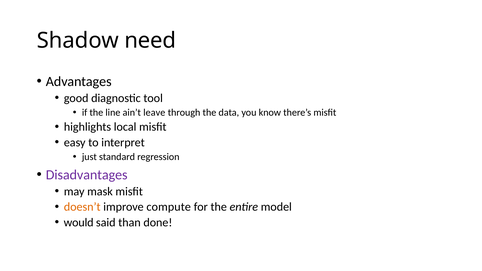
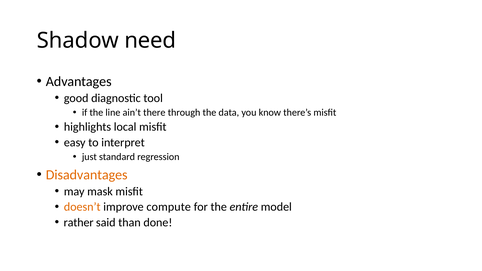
leave: leave -> there
Disadvantages colour: purple -> orange
would: would -> rather
